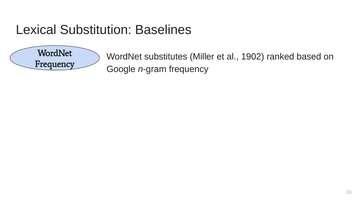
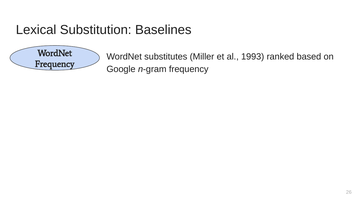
1902: 1902 -> 1993
